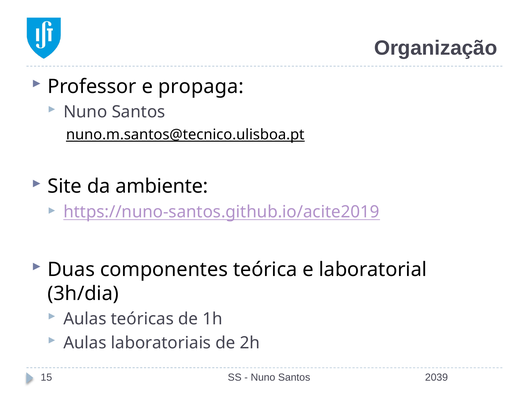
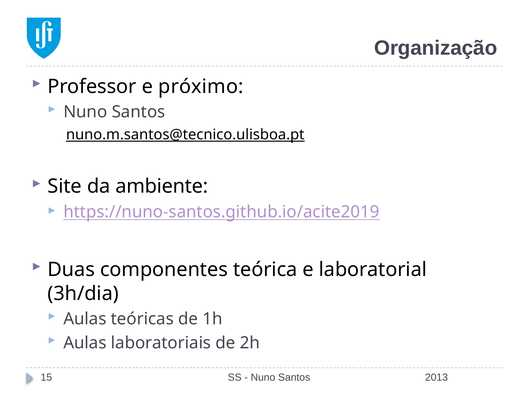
propaga: propaga -> próximo
2039: 2039 -> 2013
